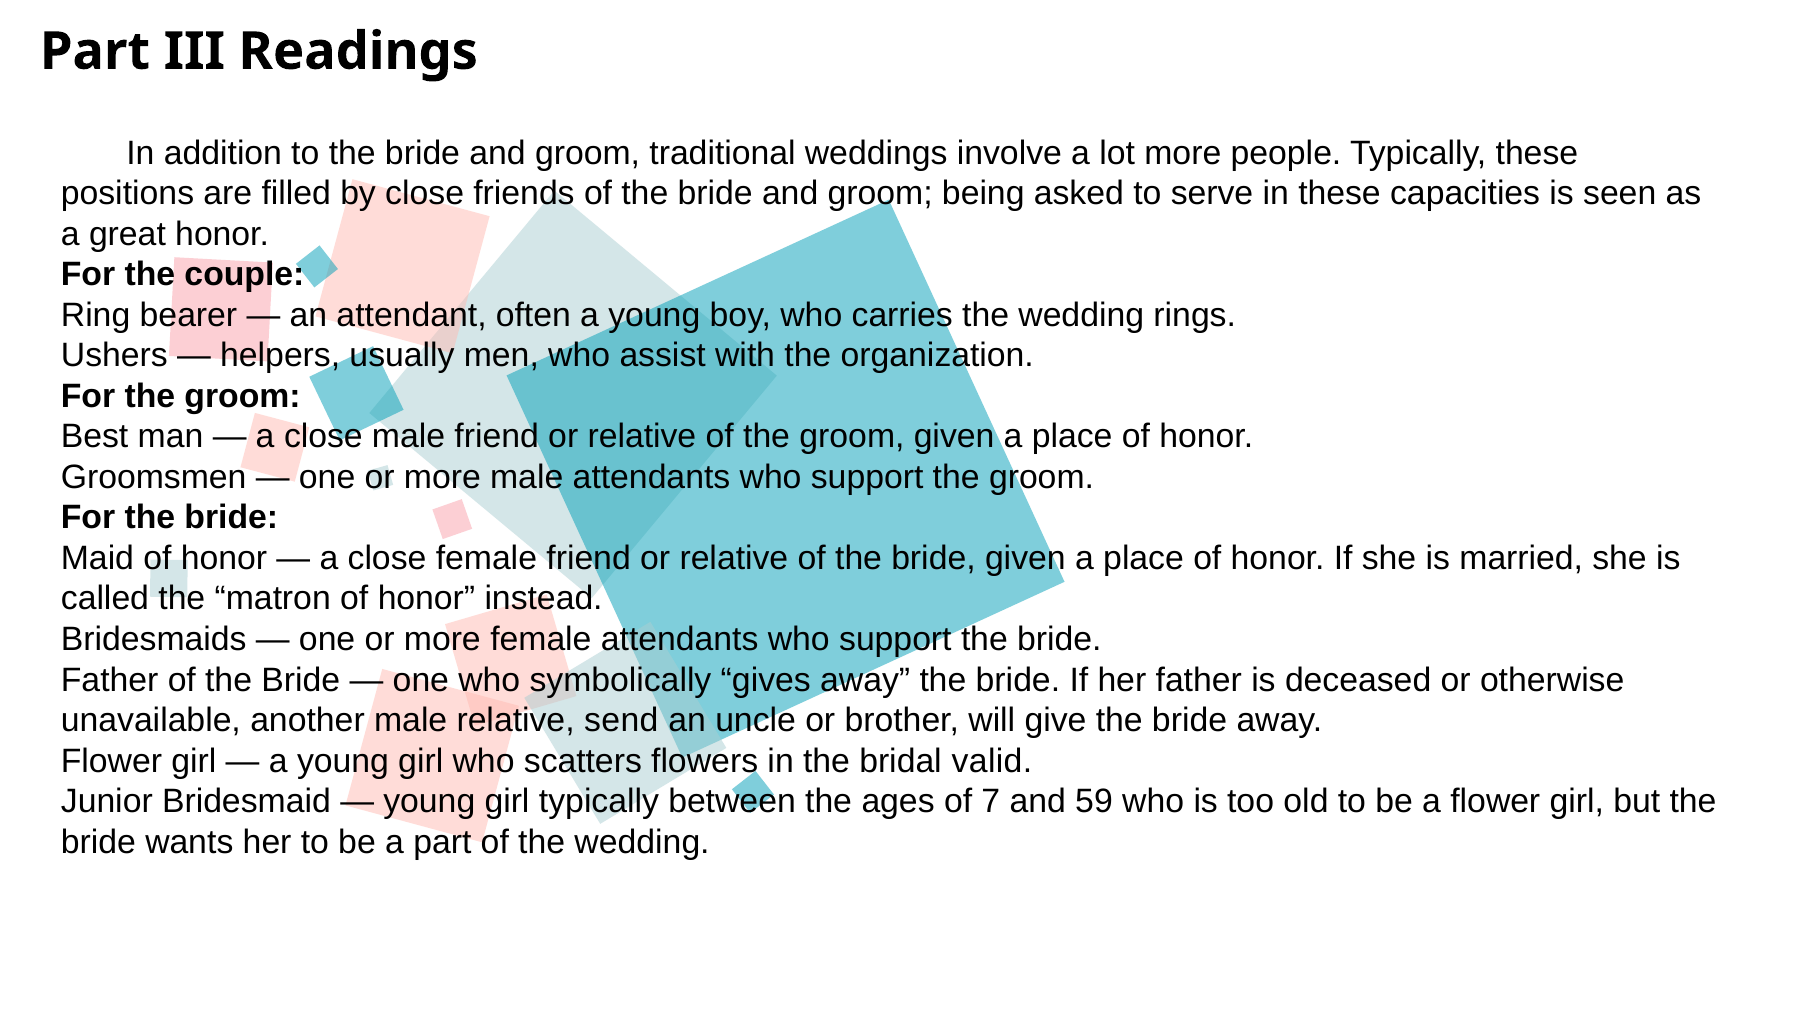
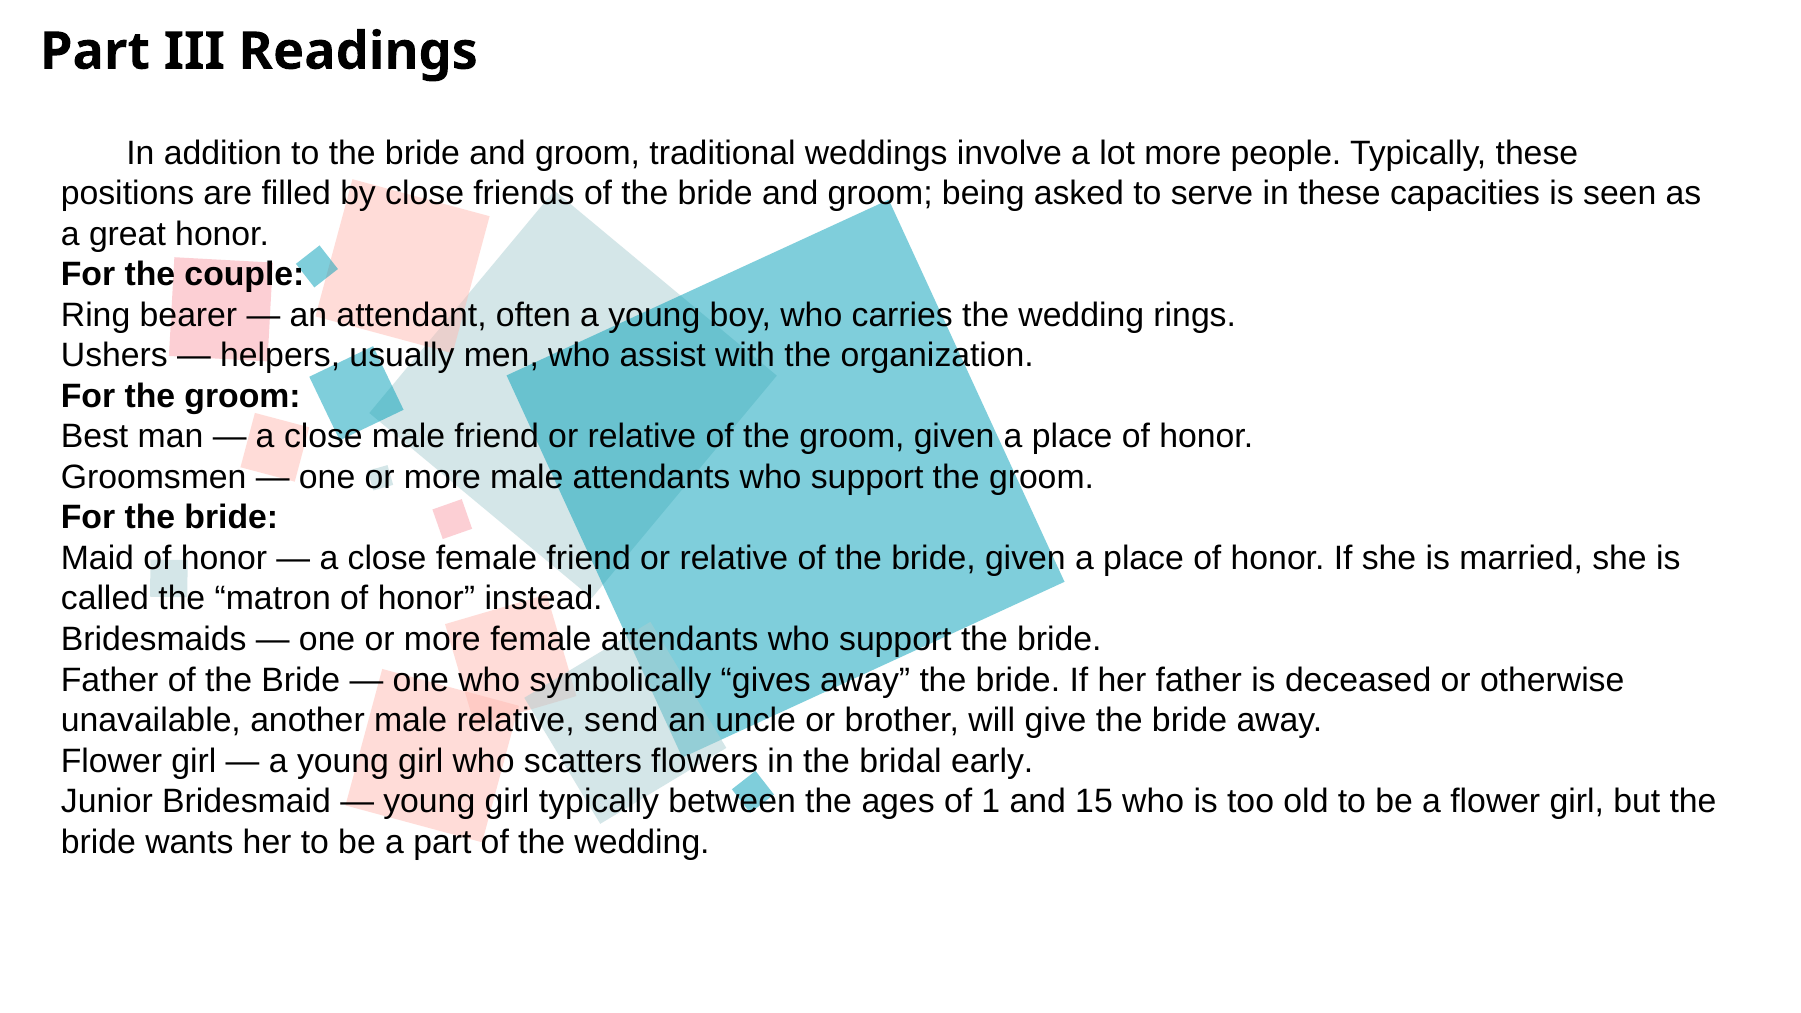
valid: valid -> early
7: 7 -> 1
59: 59 -> 15
